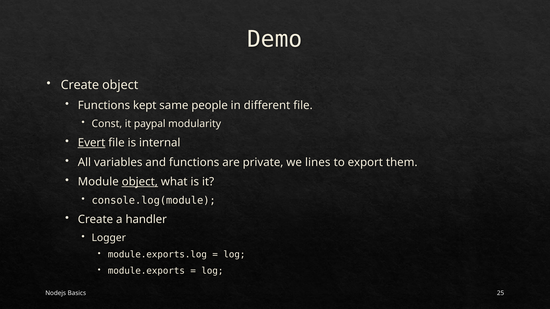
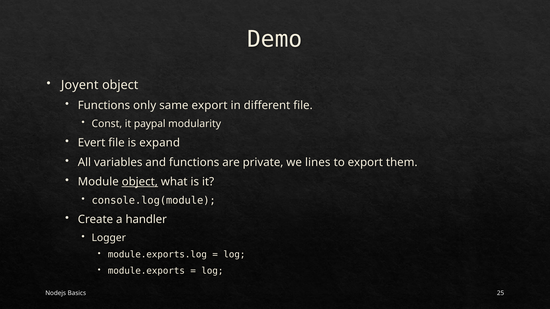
Create at (80, 85): Create -> Joyent
kept: kept -> only
same people: people -> export
Evert underline: present -> none
internal: internal -> expand
